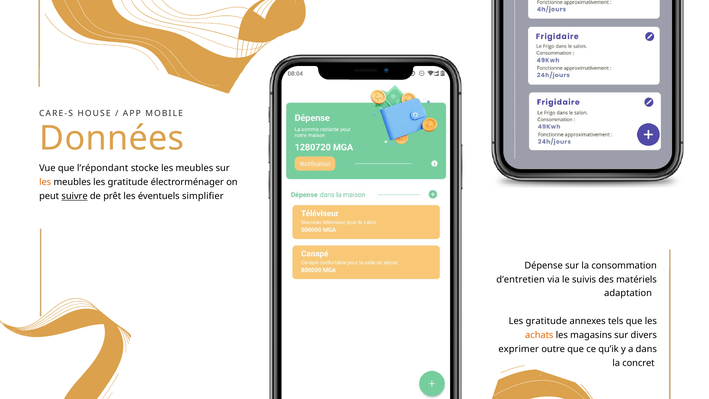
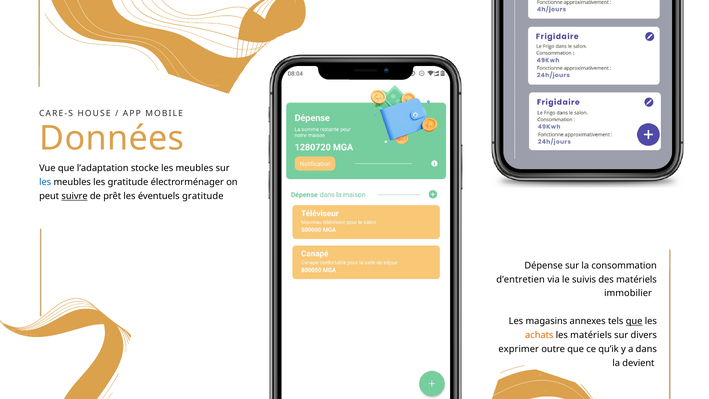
l’répondant: l’répondant -> l’adaptation
les at (45, 182) colour: orange -> blue
éventuels simplifier: simplifier -> gratitude
adaptation: adaptation -> immobilier
gratitude at (546, 321): gratitude -> magasins
que at (634, 321) underline: none -> present
les magasins: magasins -> matériels
concret: concret -> devient
